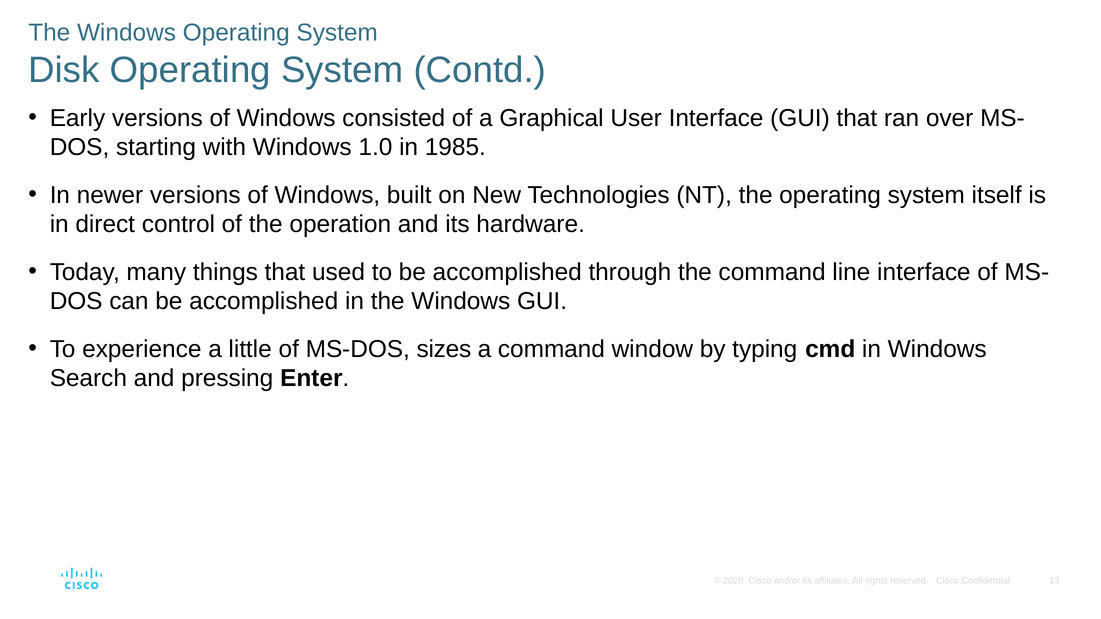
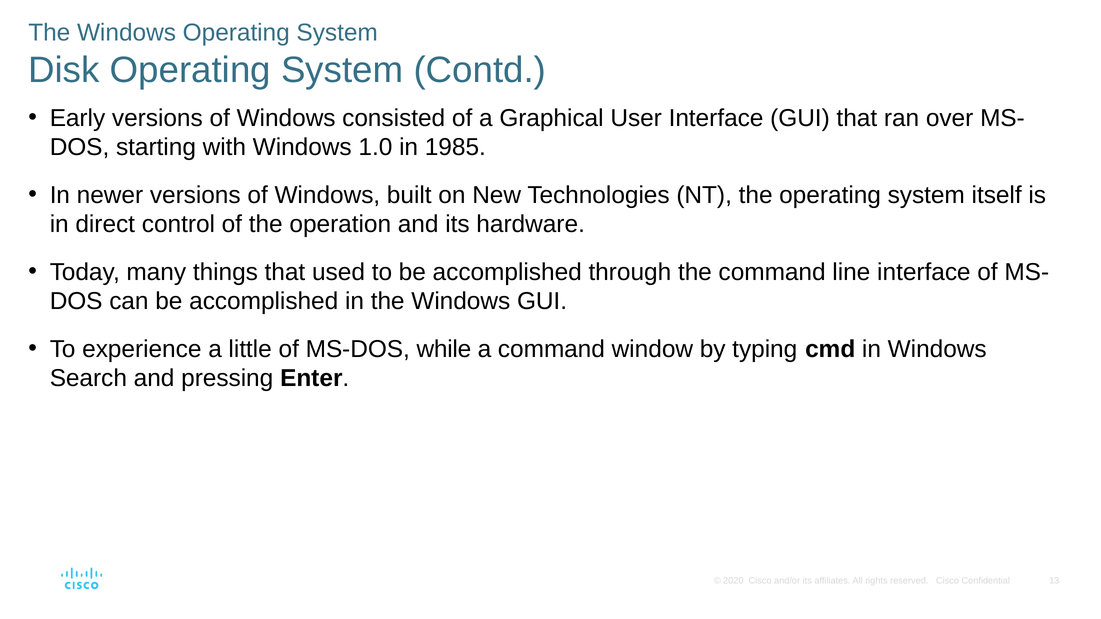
sizes: sizes -> while
